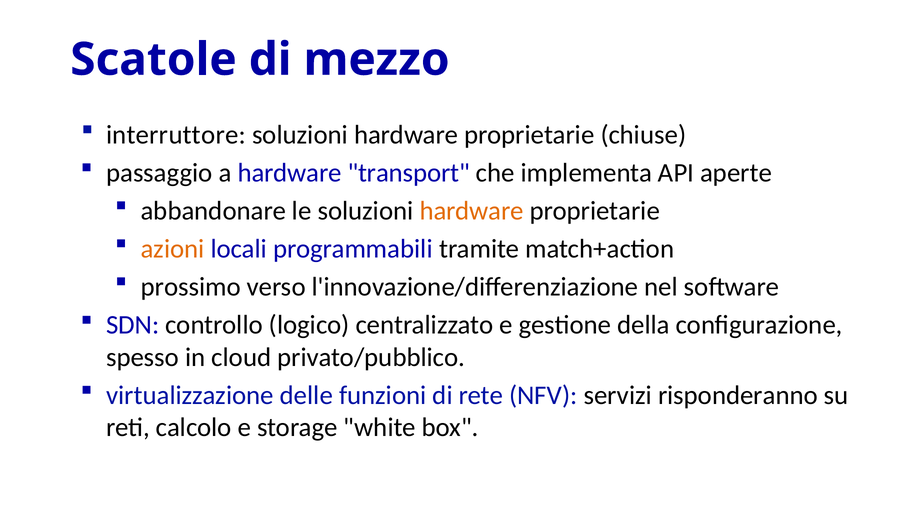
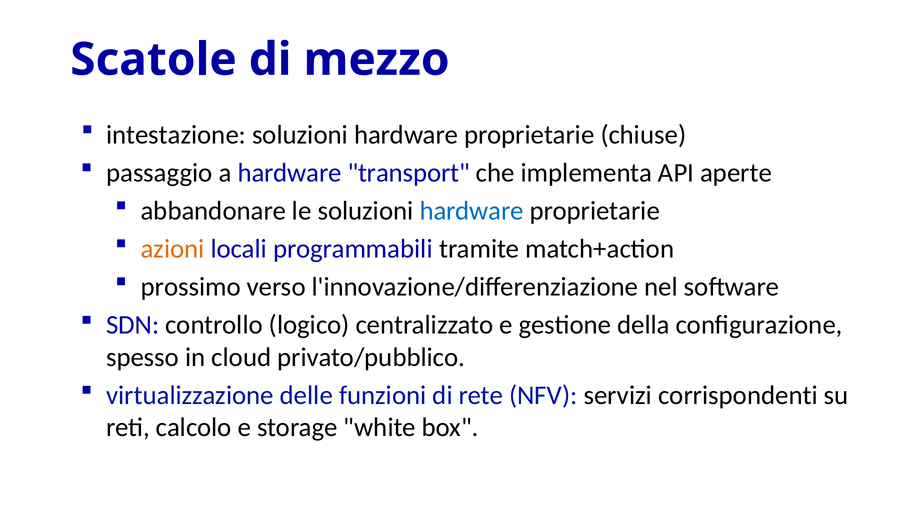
interruttore: interruttore -> intestazione
hardware at (472, 211) colour: orange -> blue
risponderanno: risponderanno -> corrispondenti
